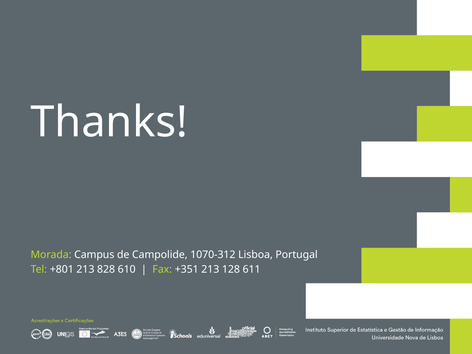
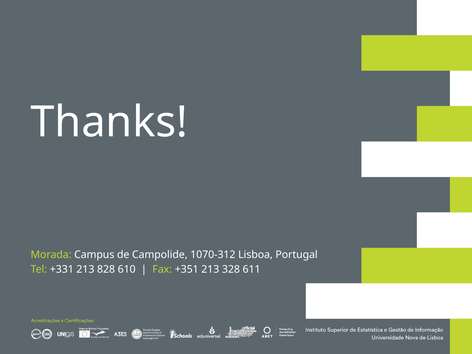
+801: +801 -> +331
128: 128 -> 328
